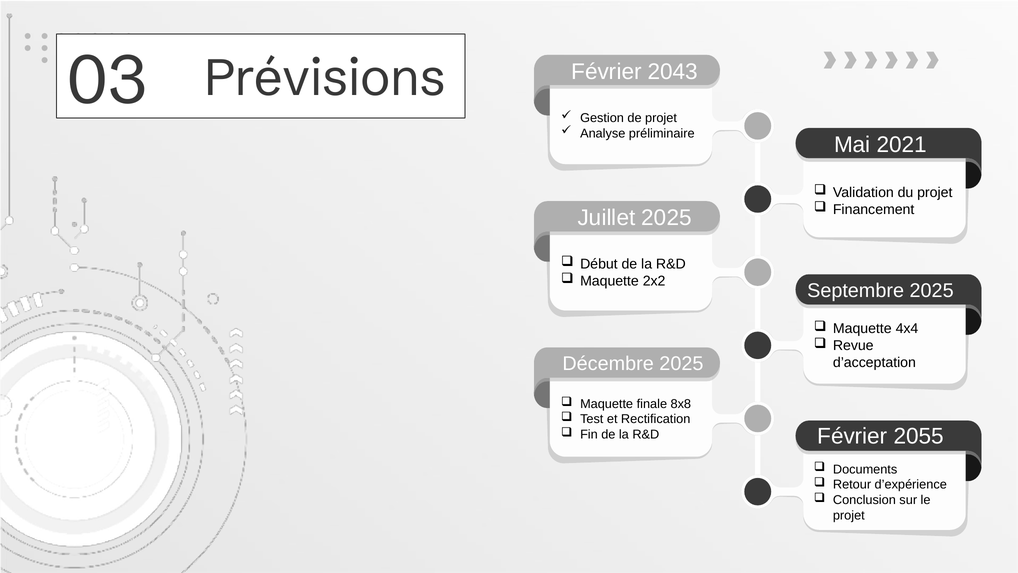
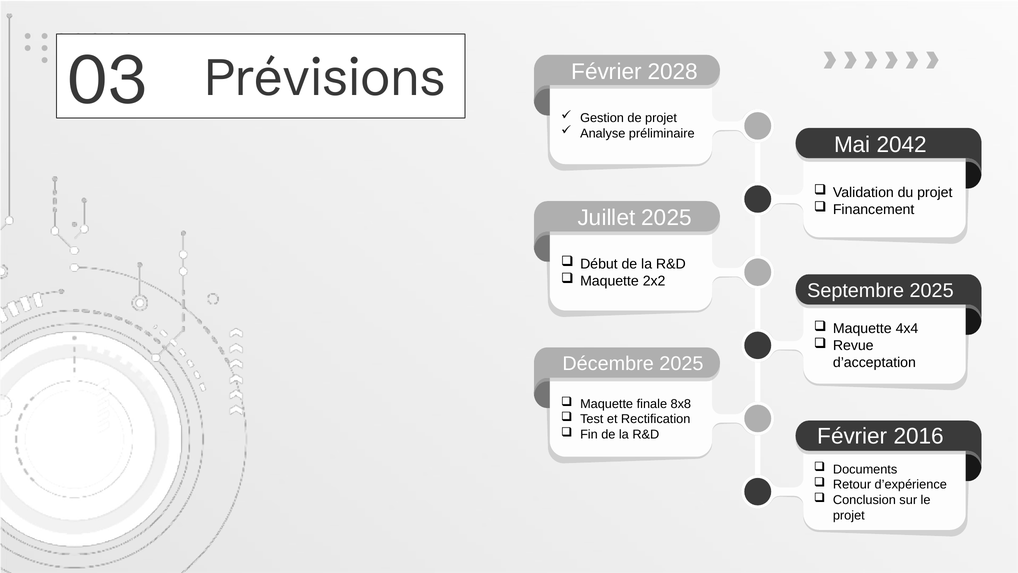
2043: 2043 -> 2028
2021: 2021 -> 2042
2055: 2055 -> 2016
